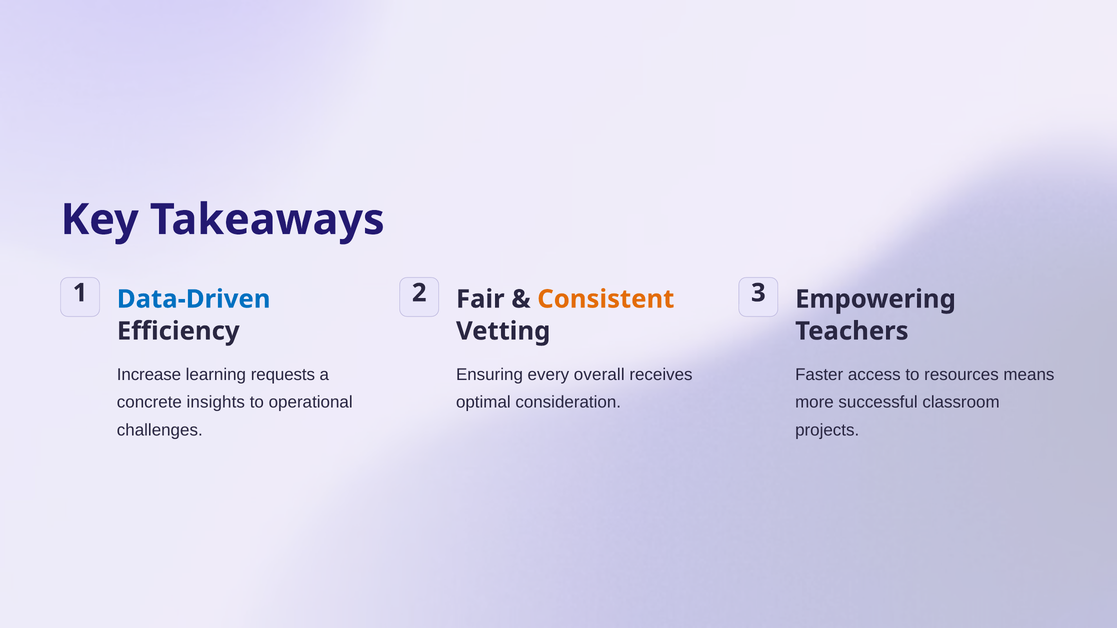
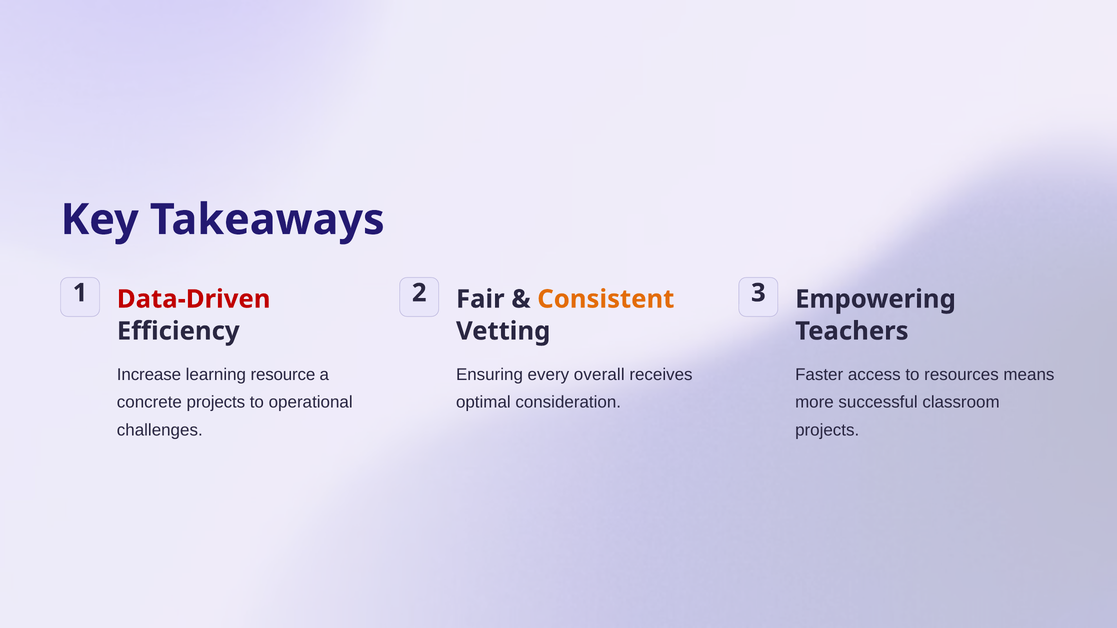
Data-Driven colour: blue -> red
requests: requests -> resource
concrete insights: insights -> projects
